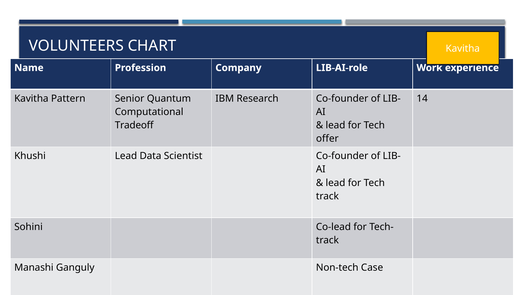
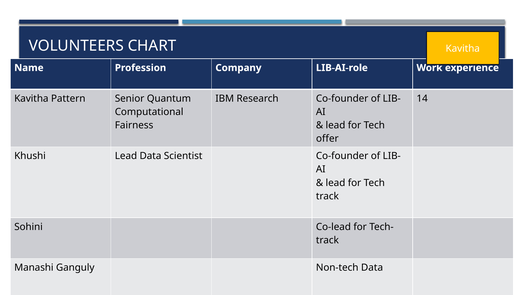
Tradeoff: Tradeoff -> Fairness
Non-tech Case: Case -> Data
